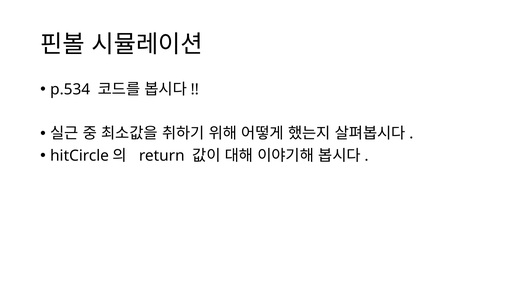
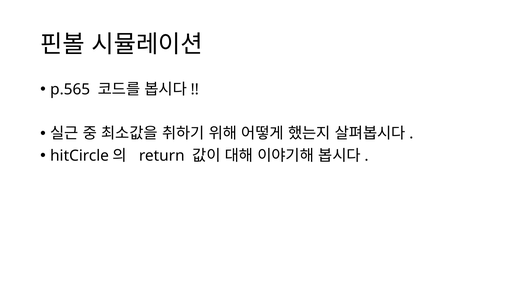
p.534: p.534 -> p.565
